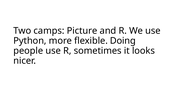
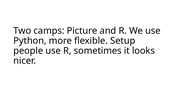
Doing: Doing -> Setup
